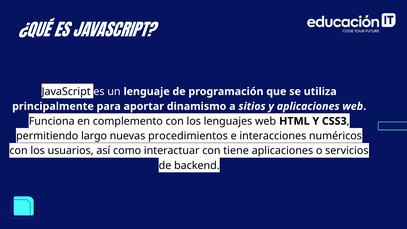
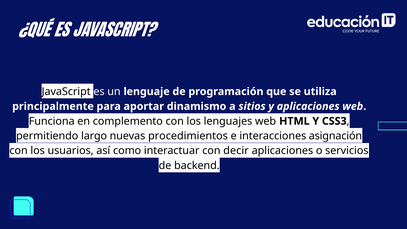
numéricos: numéricos -> asignación
tiene: tiene -> decir
